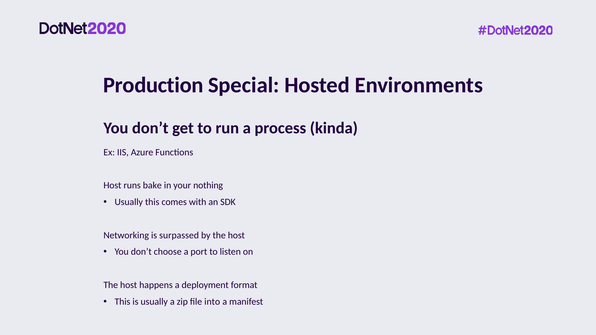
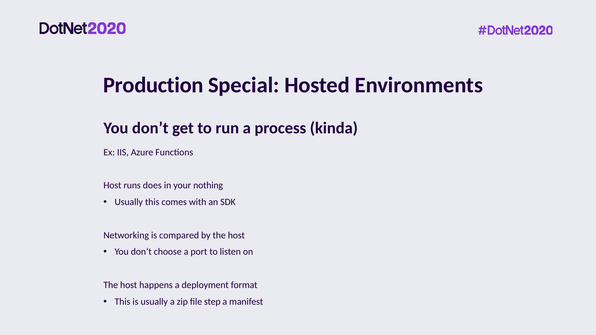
bake: bake -> does
surpassed: surpassed -> compared
into: into -> step
